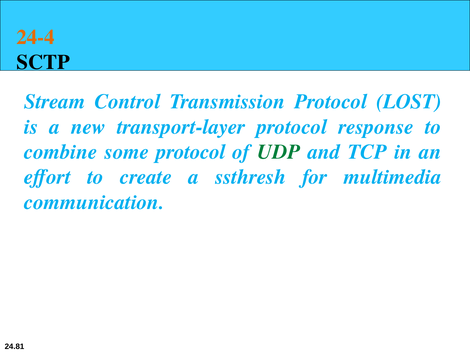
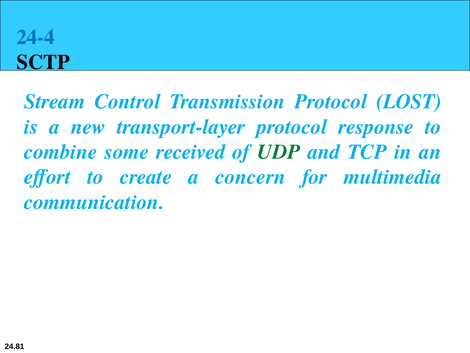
24-4 colour: orange -> blue
some protocol: protocol -> received
ssthresh: ssthresh -> concern
